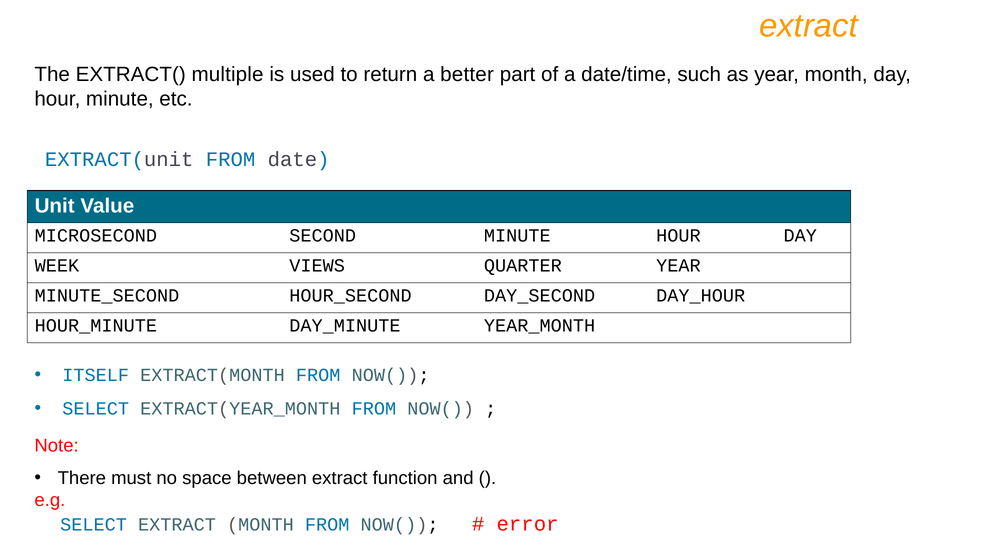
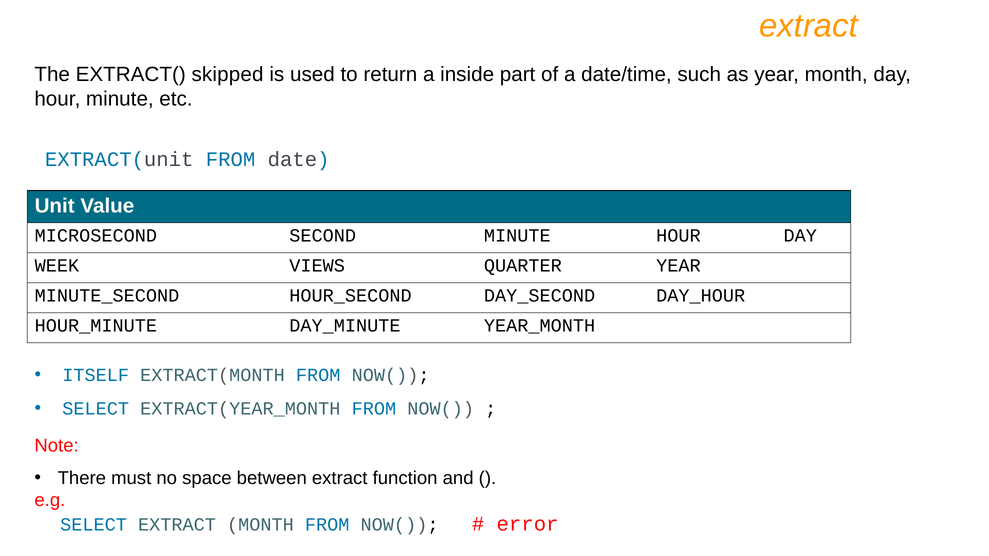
multiple: multiple -> skipped
better: better -> inside
